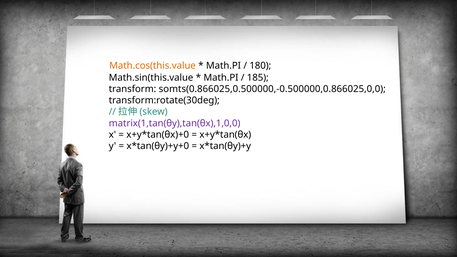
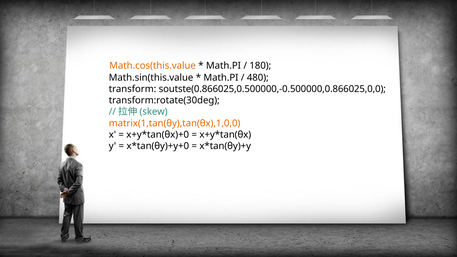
185: 185 -> 480
somts(0.866025,0.500000,-0.500000,0.866025,0,0: somts(0.866025,0.500000,-0.500000,0.866025,0,0 -> soutste(0.866025,0.500000,-0.500000,0.866025,0,0
matrix(1,tan(θy),tan(θx),1,0,0 colour: purple -> orange
